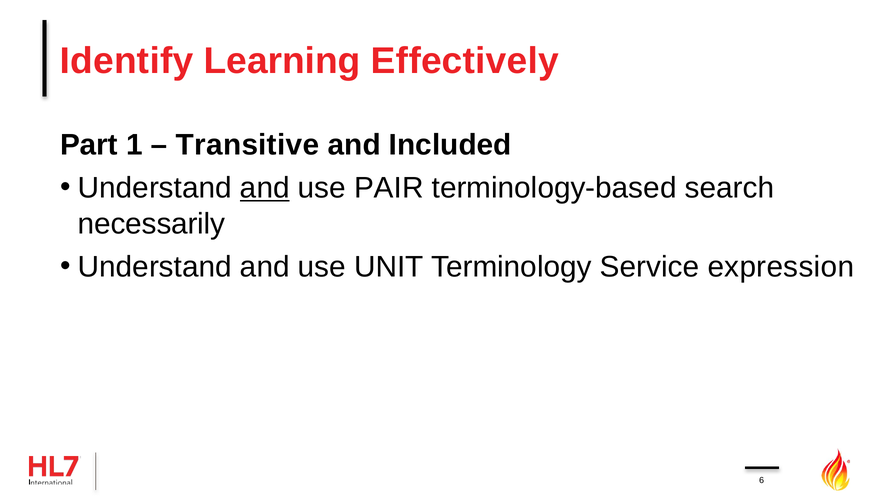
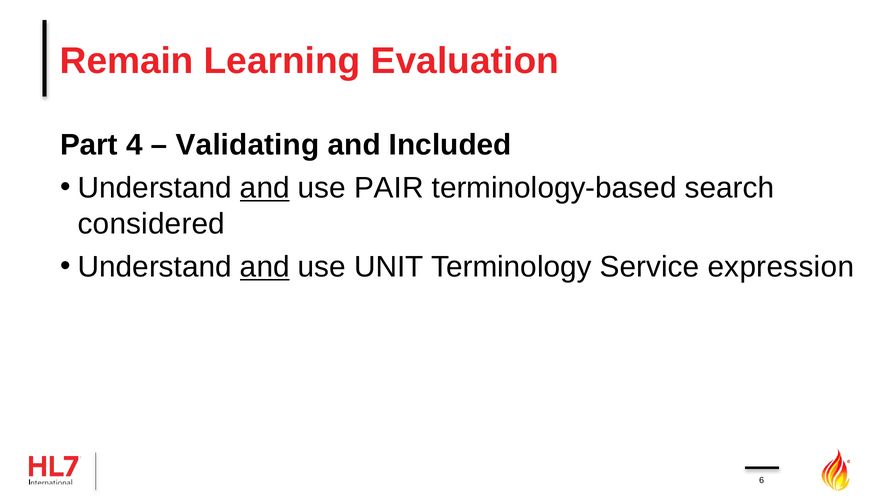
Identify: Identify -> Remain
Effectively: Effectively -> Evaluation
1: 1 -> 4
Transitive: Transitive -> Validating
necessarily: necessarily -> considered
and at (265, 267) underline: none -> present
